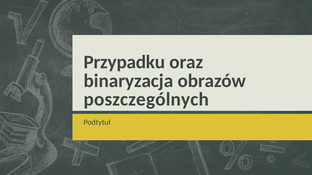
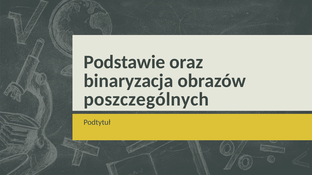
Przypadku: Przypadku -> Podstawie
